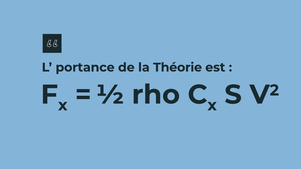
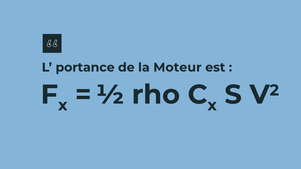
Théorie: Théorie -> Moteur
